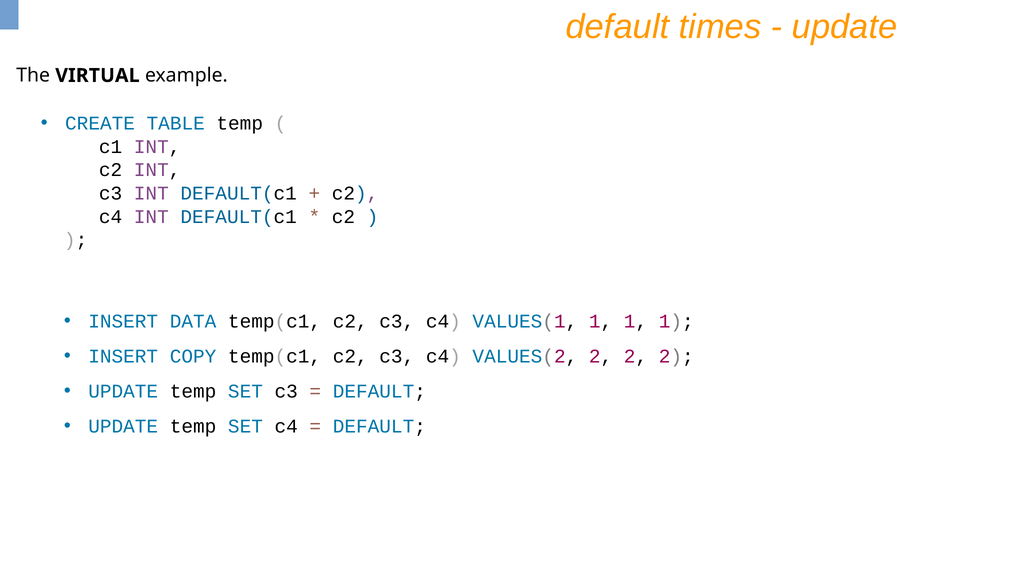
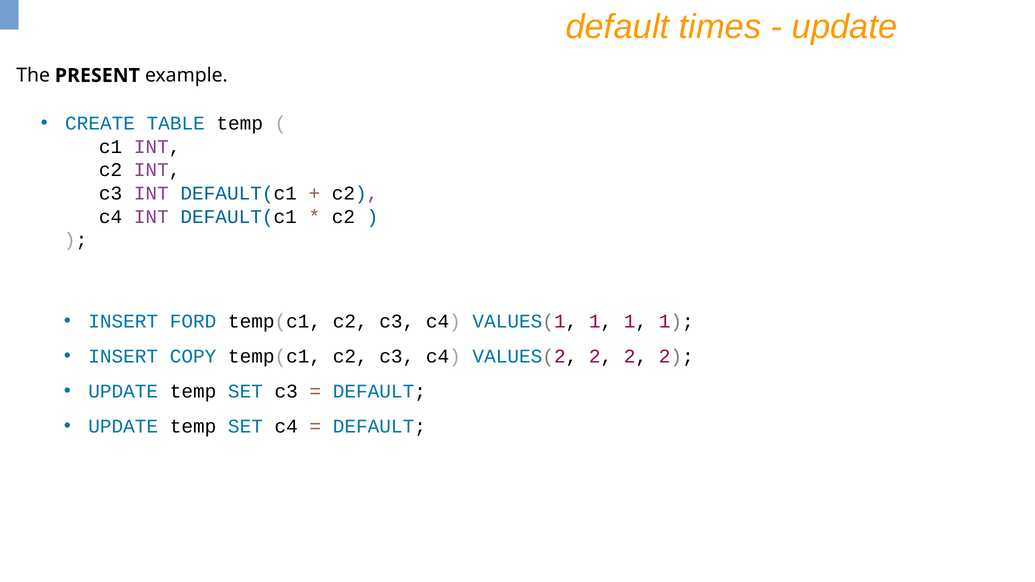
VIRTUAL: VIRTUAL -> PRESENT
DATA: DATA -> FORD
